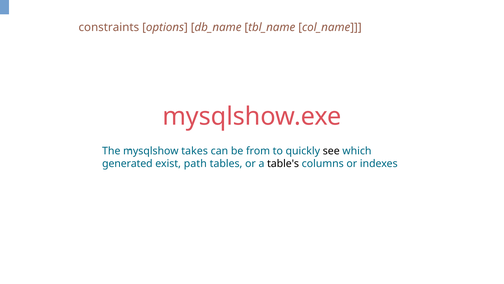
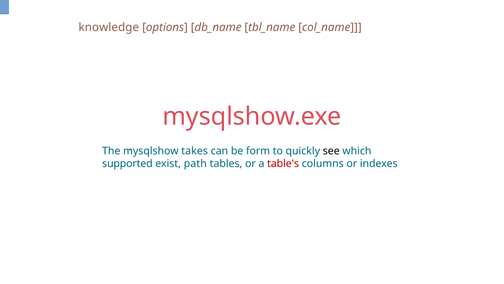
constraints: constraints -> knowledge
from: from -> form
generated: generated -> supported
table's colour: black -> red
